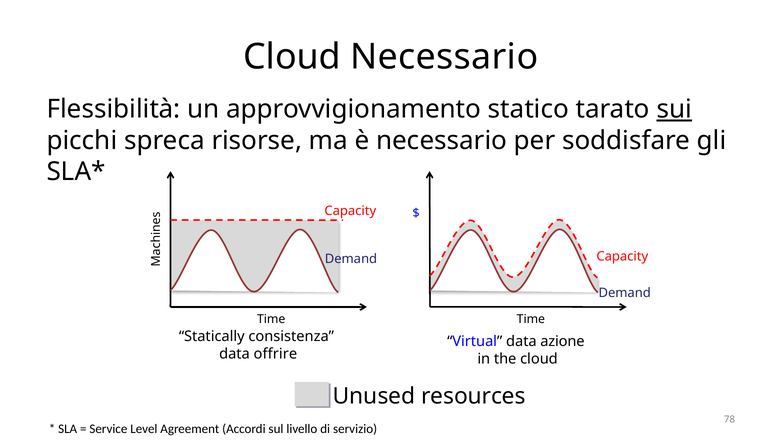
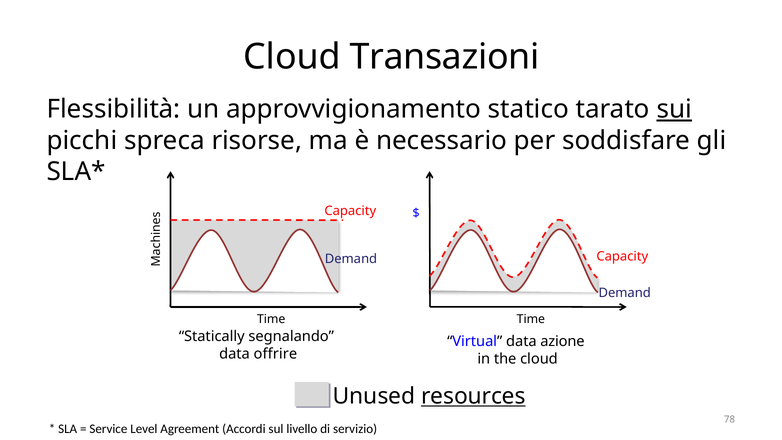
Cloud Necessario: Necessario -> Transazioni
consistenza: consistenza -> segnalando
resources underline: none -> present
